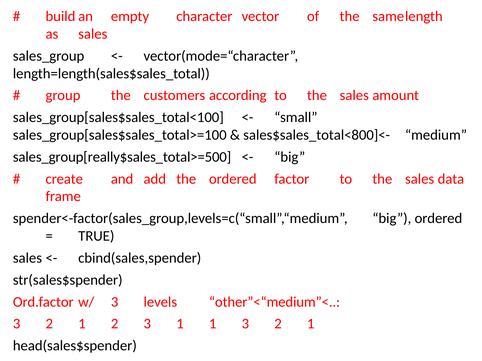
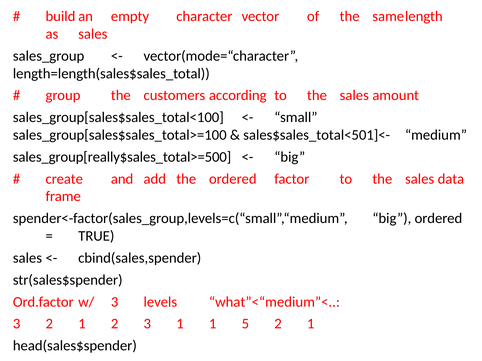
sales$sales_total<800]<-: sales$sales_total<800]<- -> sales$sales_total<501]<-
other”<“medium”<: other”<“medium”< -> what”<“medium”<
1 3: 3 -> 5
